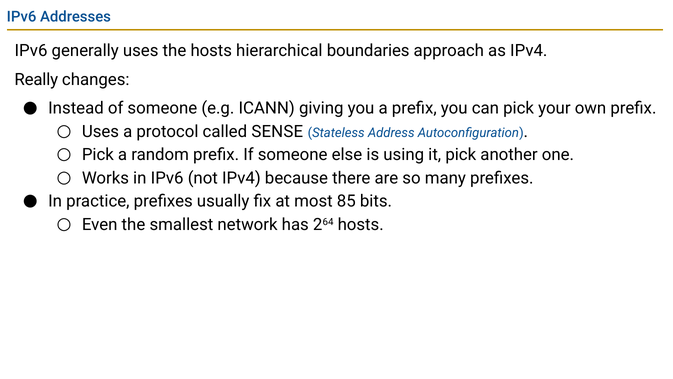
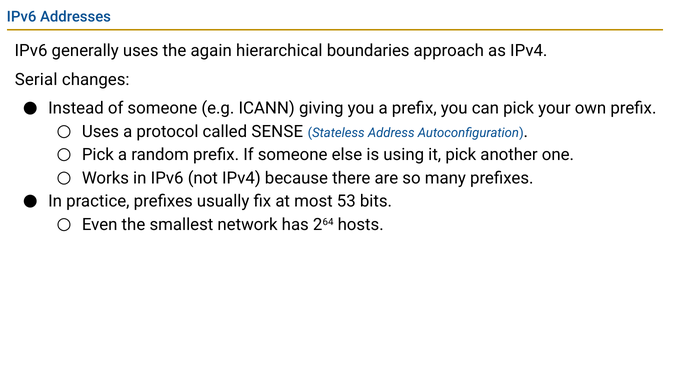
the hosts: hosts -> again
Really: Really -> Serial
85: 85 -> 53
